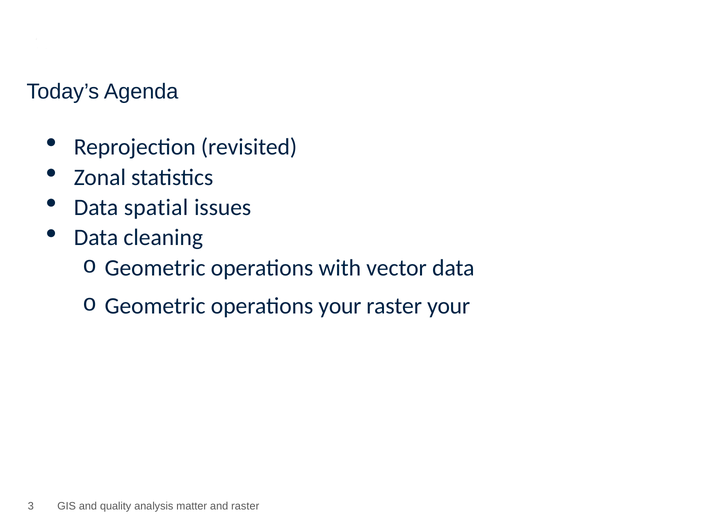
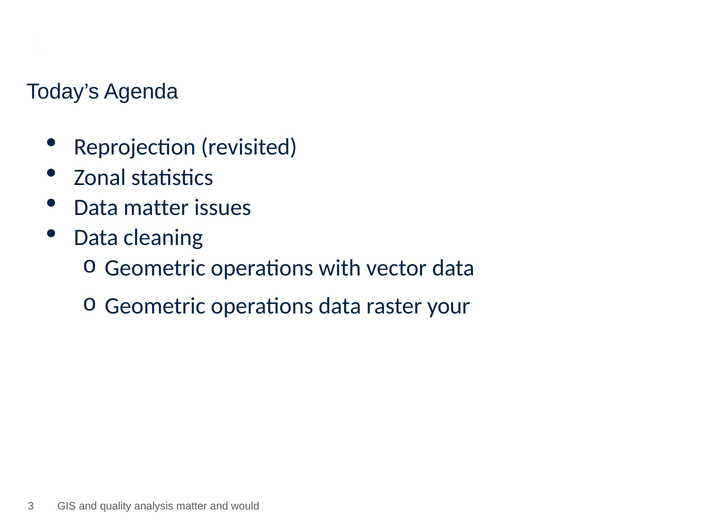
Data spatial: spatial -> matter
operations your: your -> data
and raster: raster -> would
